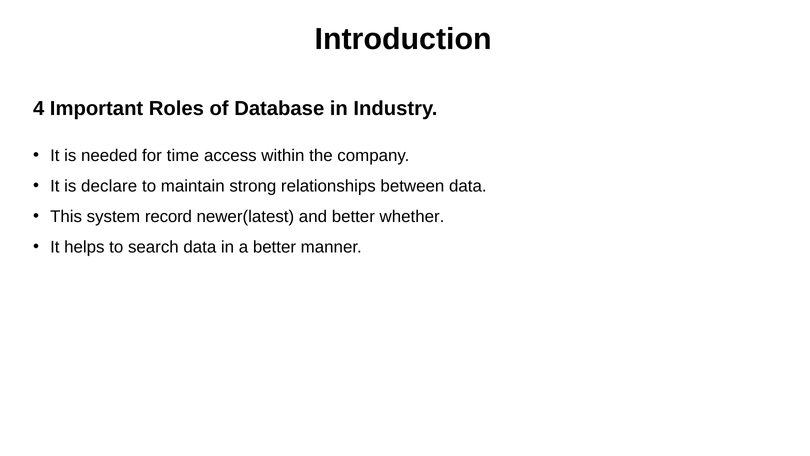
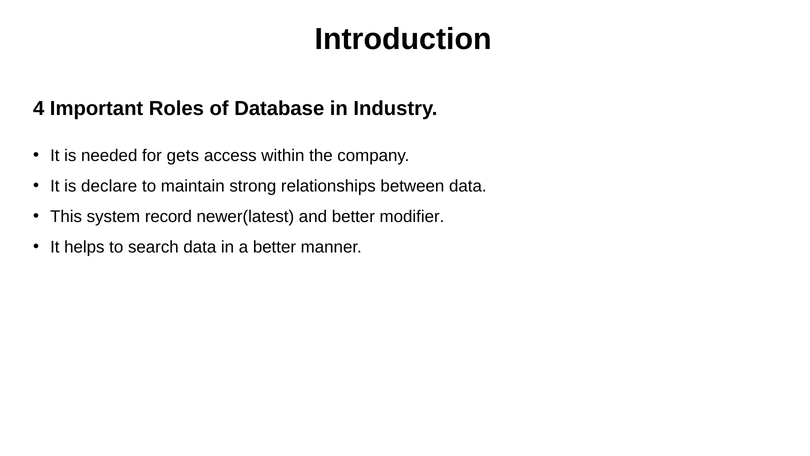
time: time -> gets
whether: whether -> modifier
